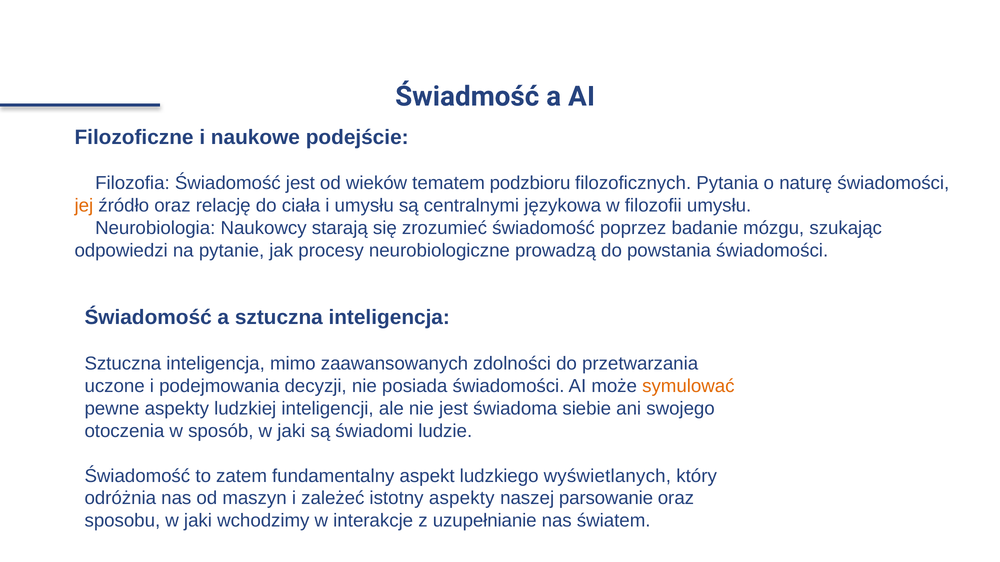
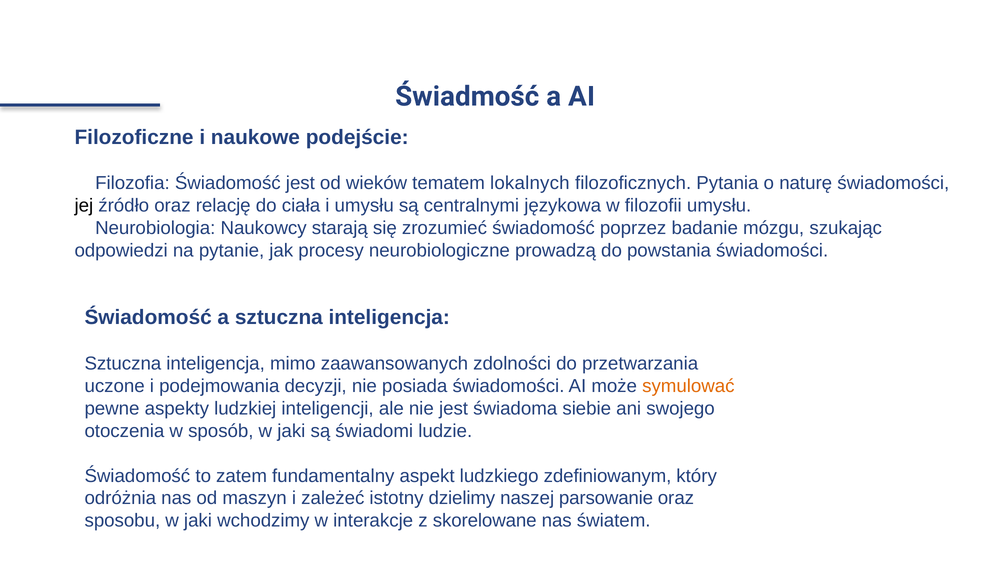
podzbioru: podzbioru -> lokalnych
jej colour: orange -> black
wyświetlanych: wyświetlanych -> zdefiniowanym
istotny aspekty: aspekty -> dzielimy
uzupełnianie: uzupełnianie -> skorelowane
